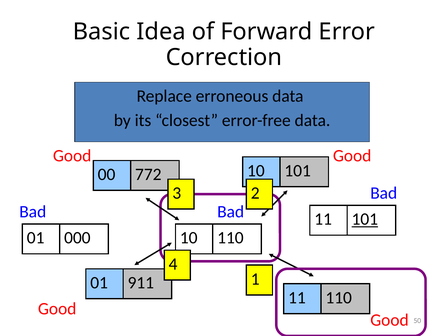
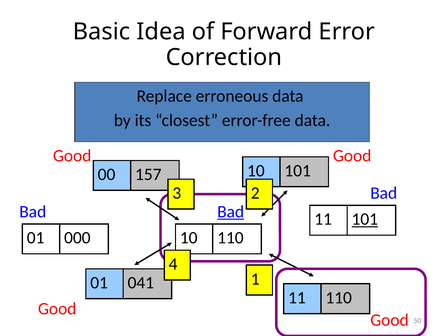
772: 772 -> 157
Bad at (231, 212) underline: none -> present
911: 911 -> 041
